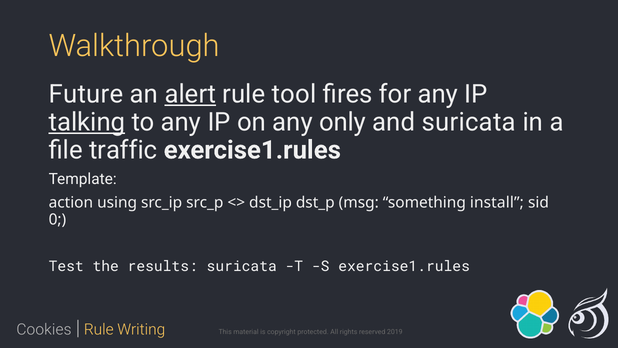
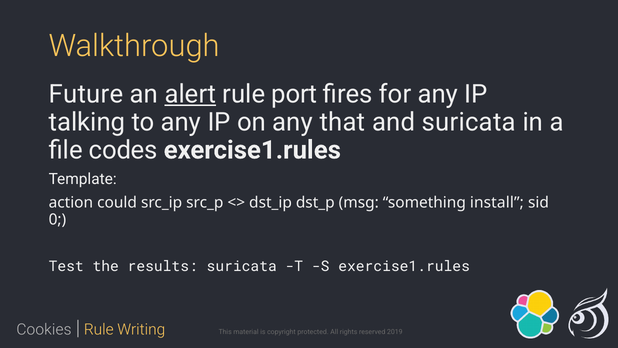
tool: tool -> port
talking underline: present -> none
only: only -> that
traffic: traffic -> codes
using: using -> could
